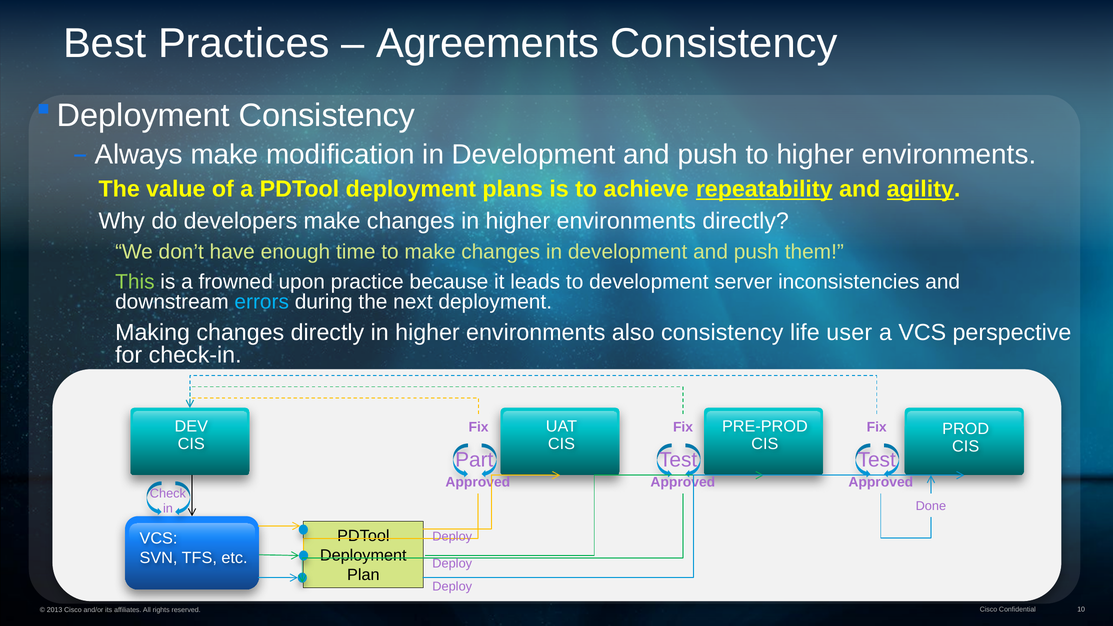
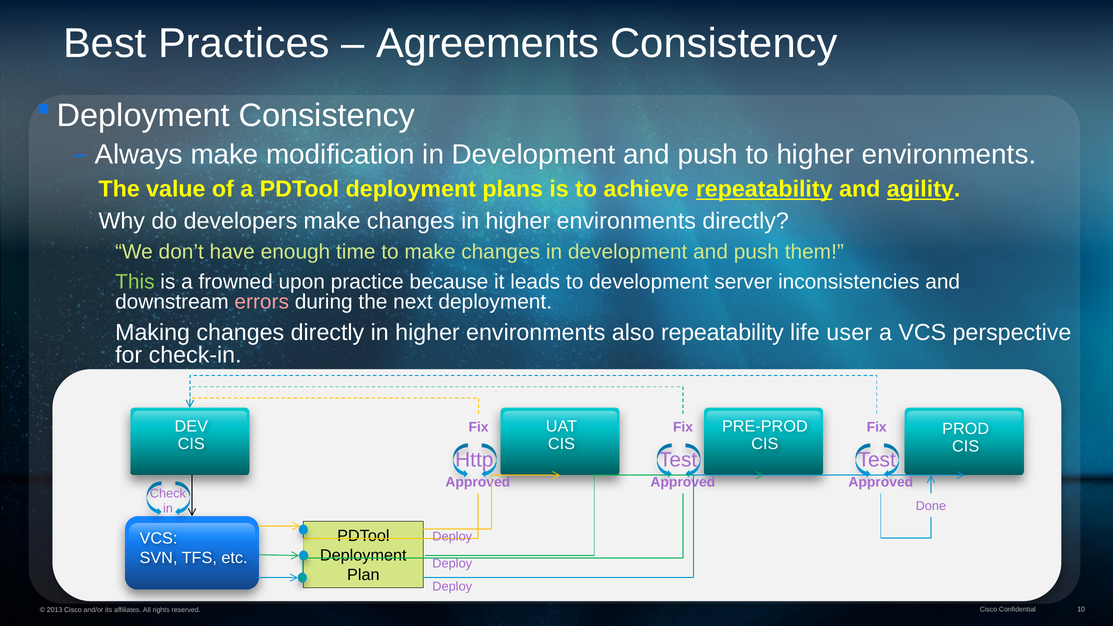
errors colour: light blue -> pink
also consistency: consistency -> repeatability
Part: Part -> Http
